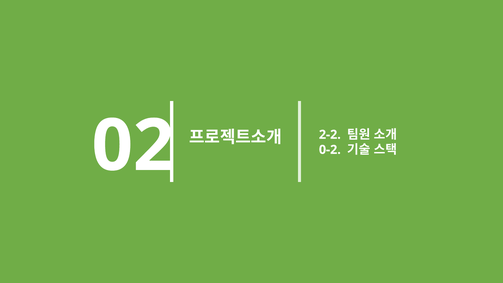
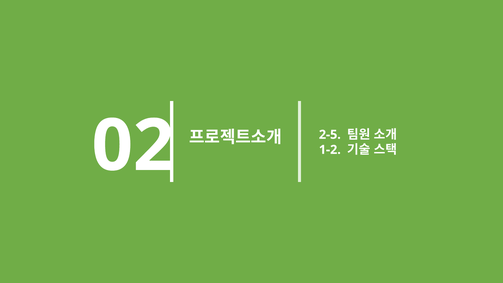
2-2: 2-2 -> 2-5
0-2: 0-2 -> 1-2
